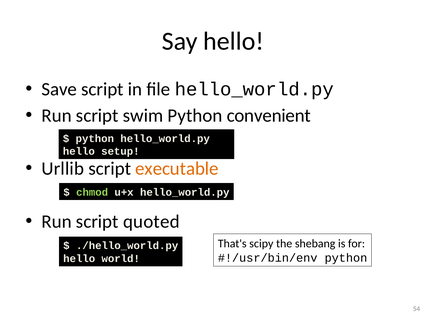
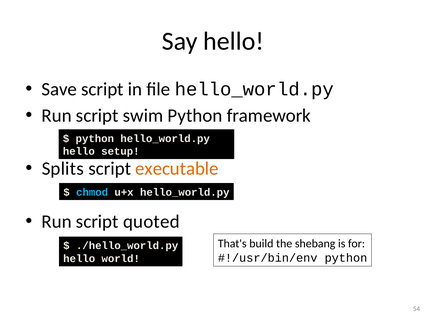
convenient: convenient -> framework
Urllib: Urllib -> Splits
chmod colour: light green -> light blue
scipy: scipy -> build
